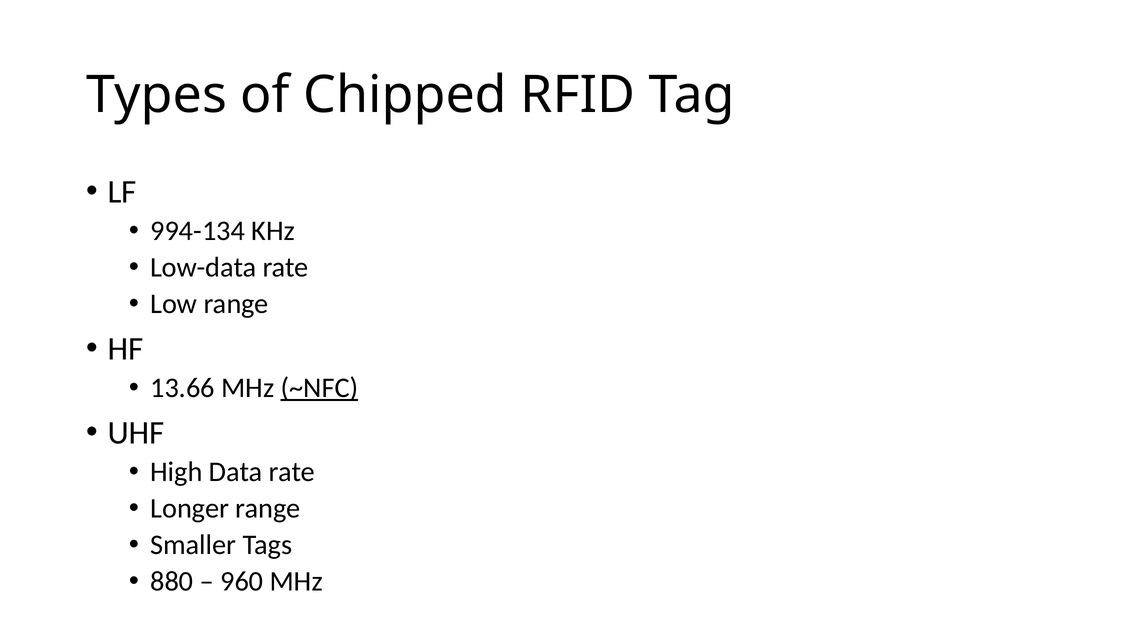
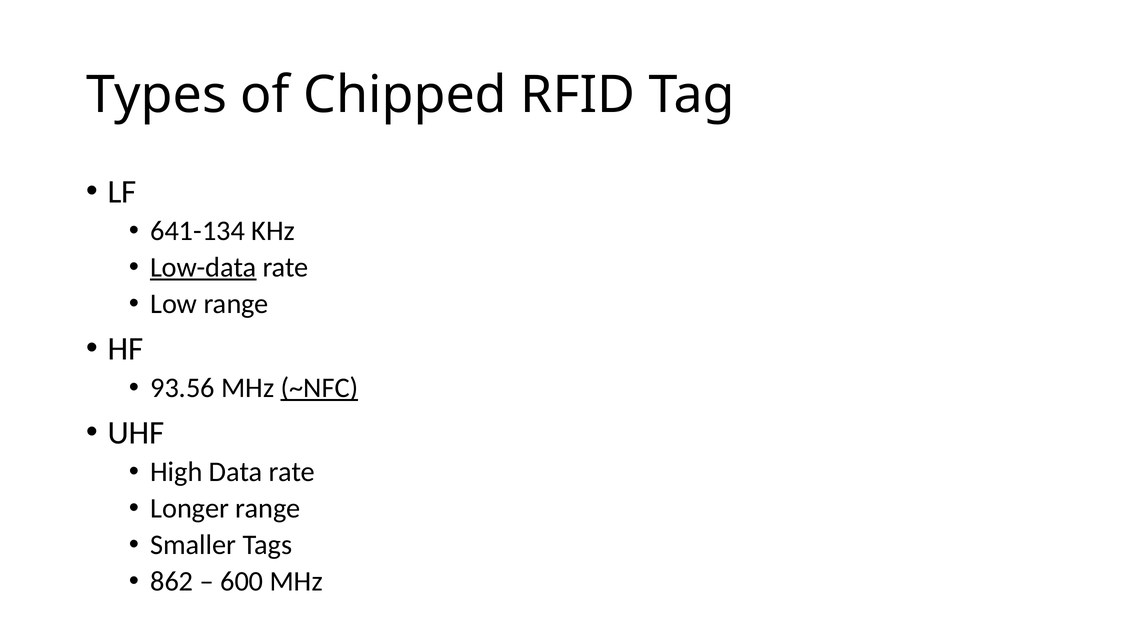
994-134: 994-134 -> 641-134
Low-data underline: none -> present
13.66: 13.66 -> 93.56
880: 880 -> 862
960: 960 -> 600
